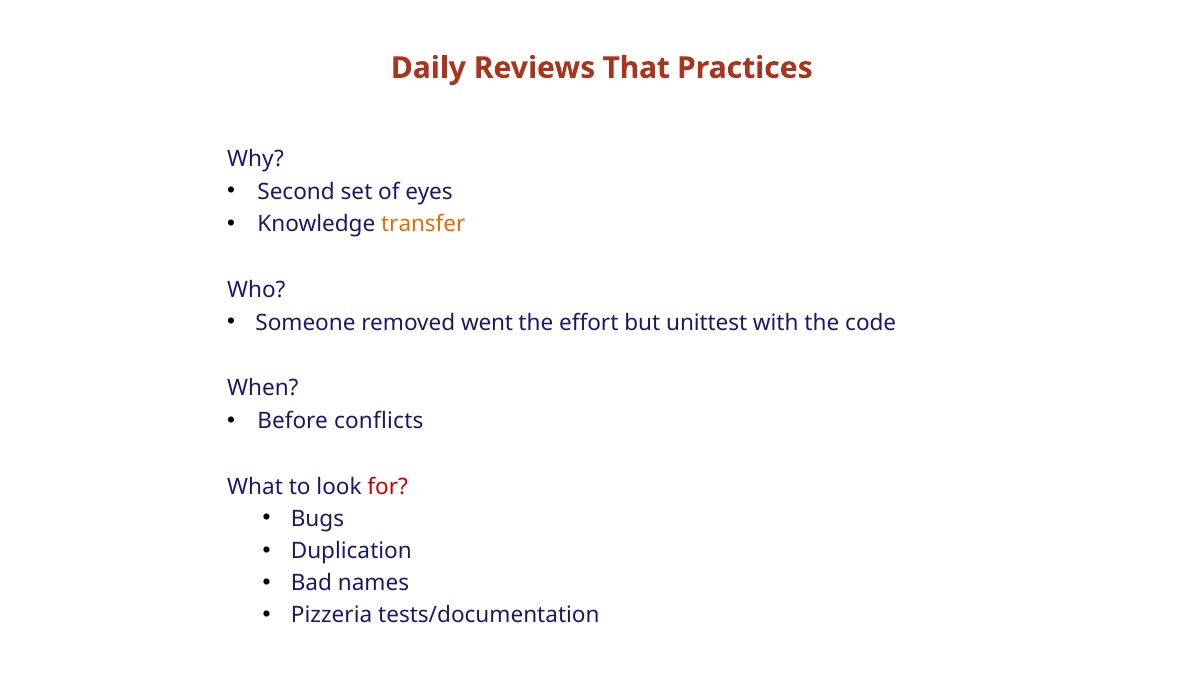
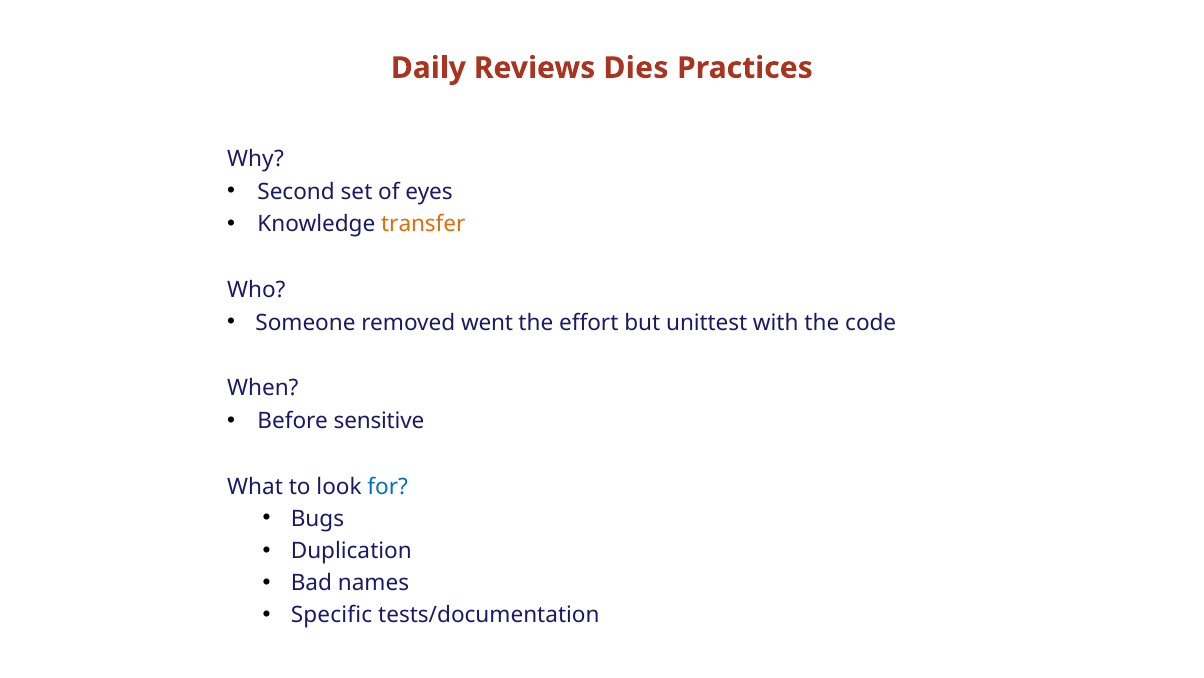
That: That -> Dies
conflicts: conflicts -> sensitive
for colour: red -> blue
Pizzeria: Pizzeria -> Specific
